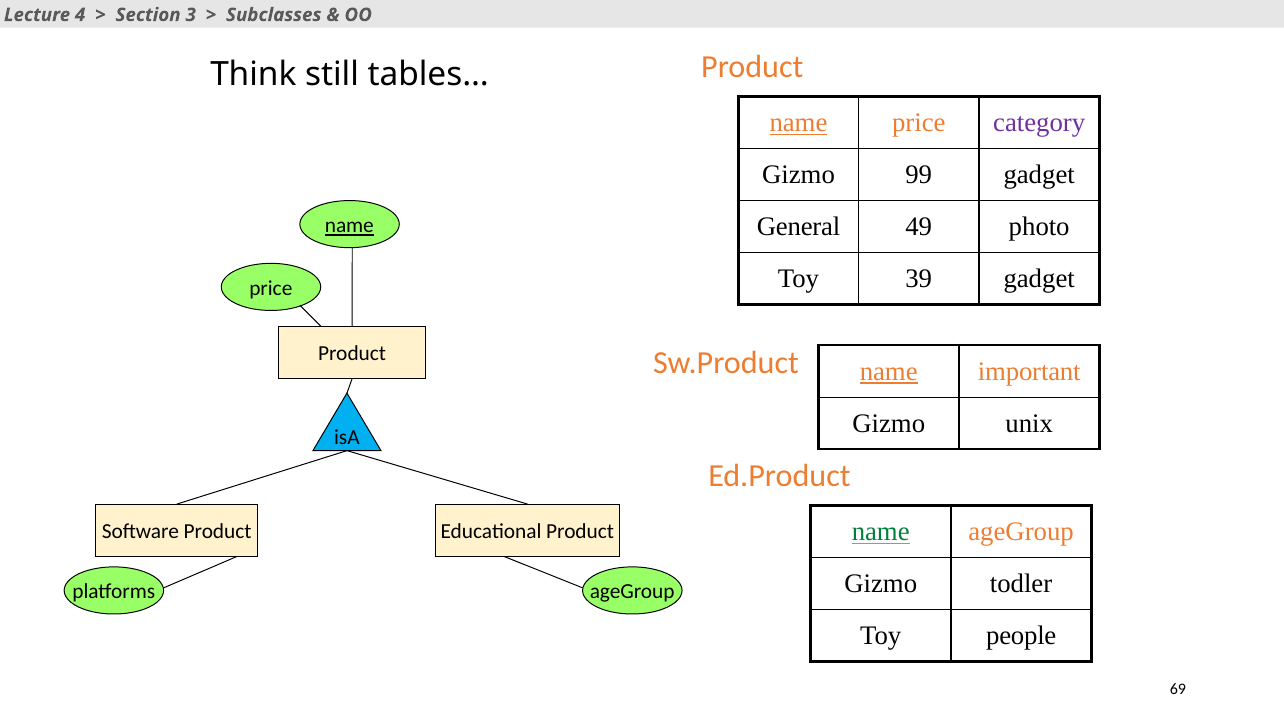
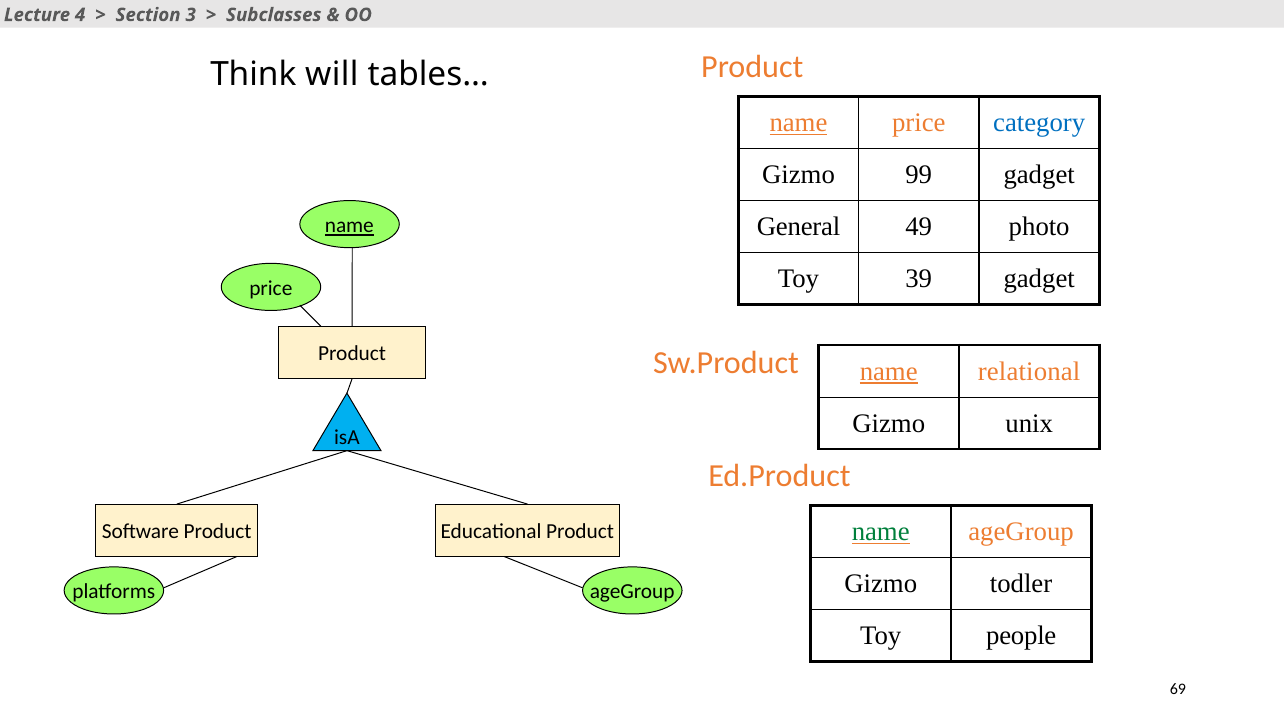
still: still -> will
category colour: purple -> blue
important: important -> relational
